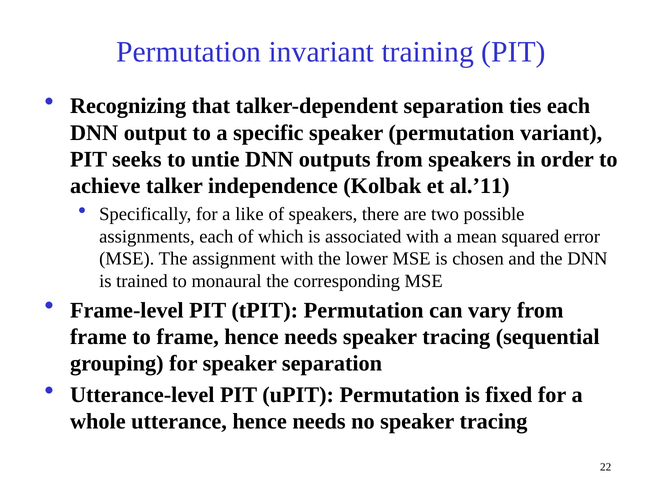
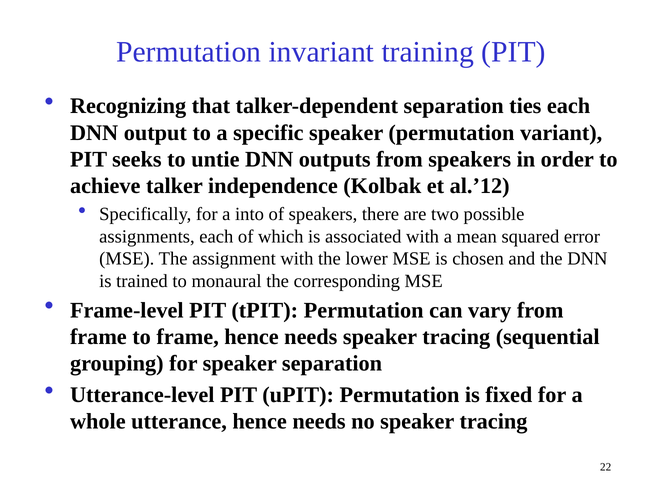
al.’11: al.’11 -> al.’12
like: like -> into
